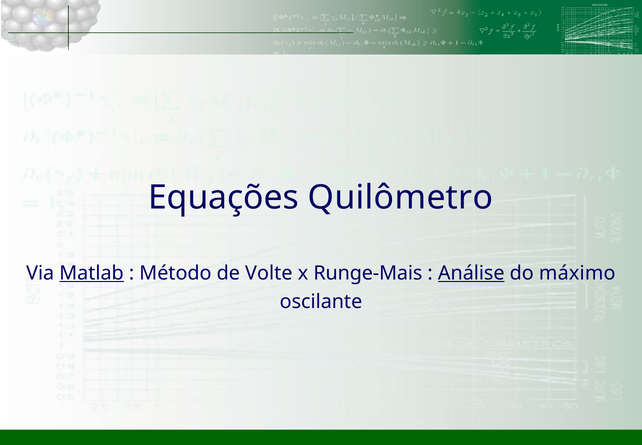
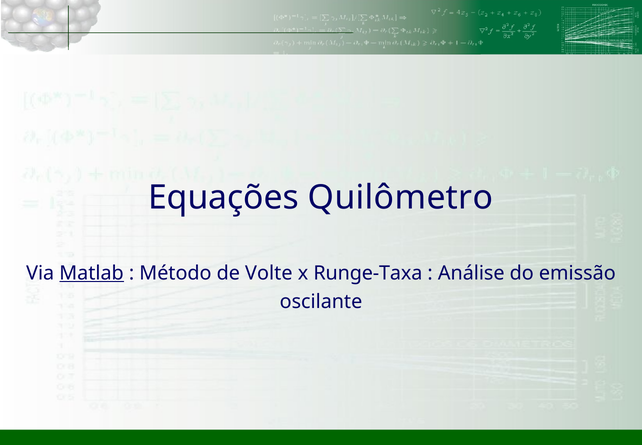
Runge-Mais: Runge-Mais -> Runge-Taxa
Análise underline: present -> none
máximo: máximo -> emissão
